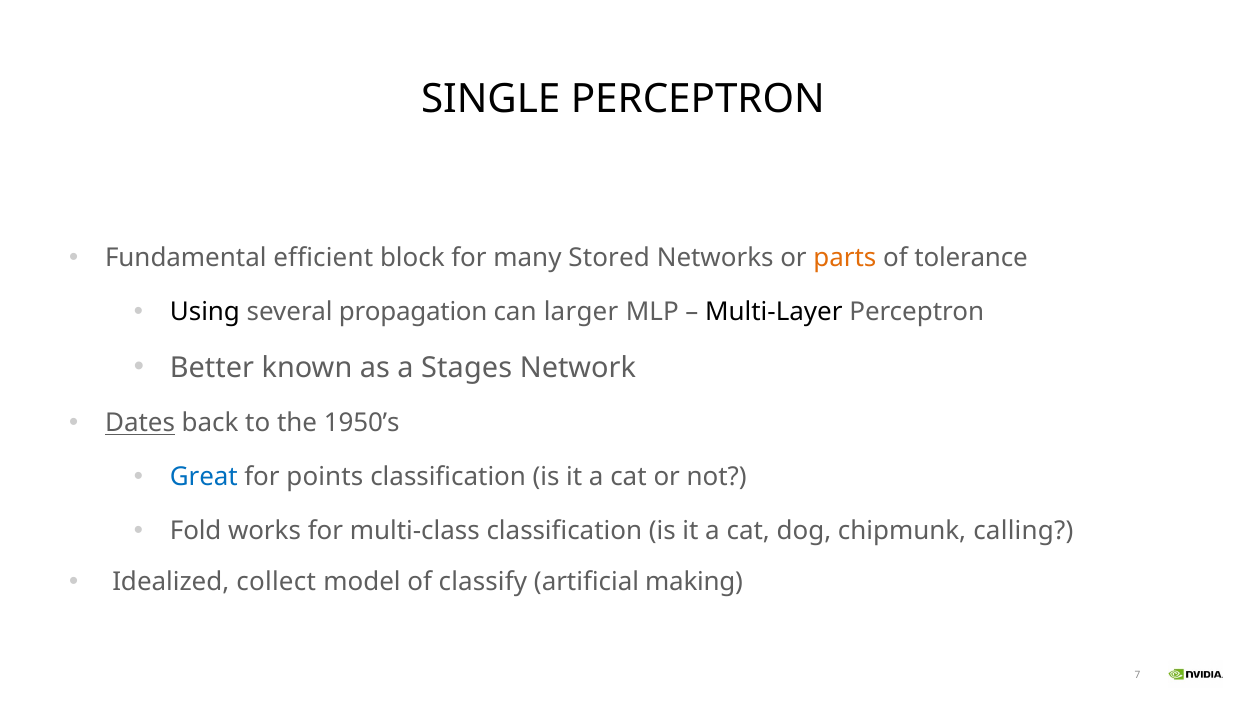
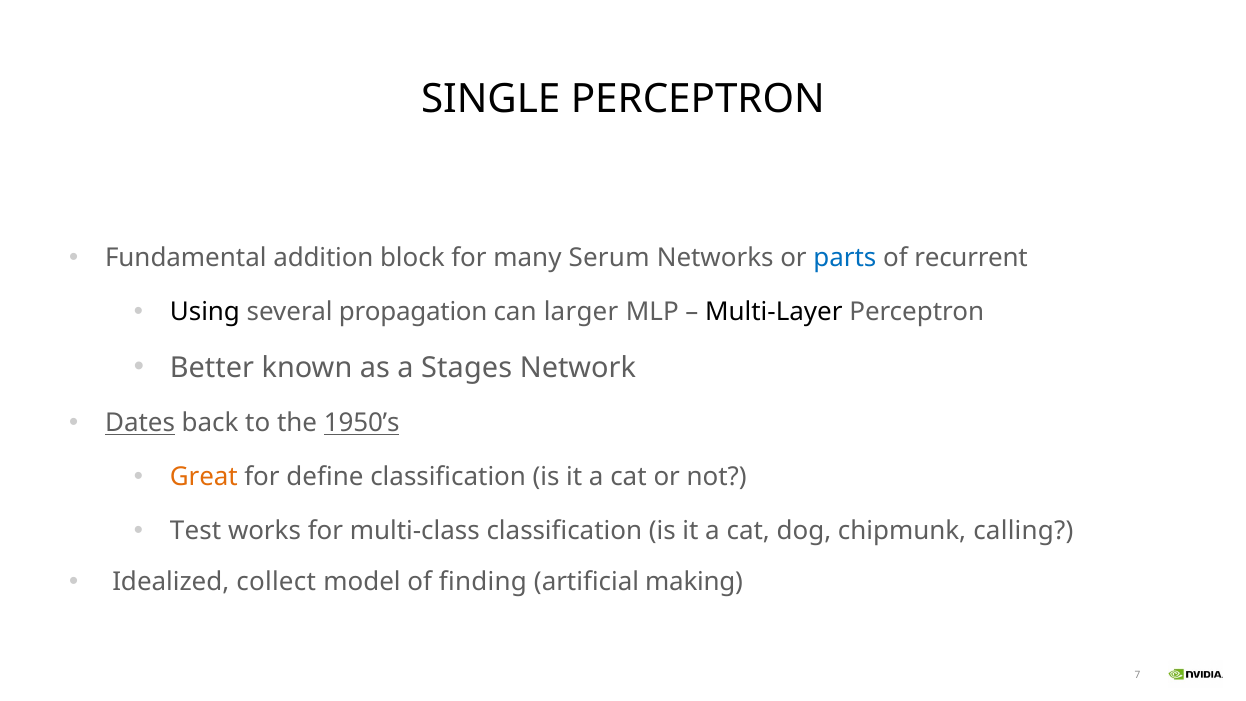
efficient: efficient -> addition
Stored: Stored -> Serum
parts colour: orange -> blue
tolerance: tolerance -> recurrent
1950’s underline: none -> present
Great colour: blue -> orange
points: points -> define
Fold: Fold -> Test
classify: classify -> finding
